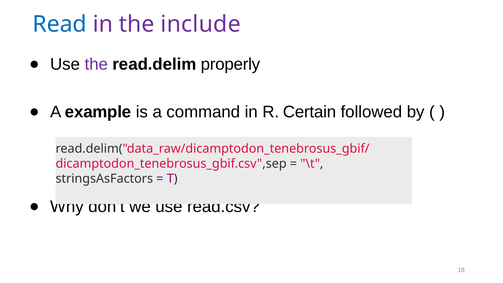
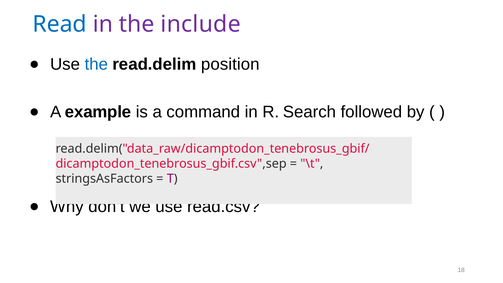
the at (96, 64) colour: purple -> blue
properly: properly -> position
Certain: Certain -> Search
